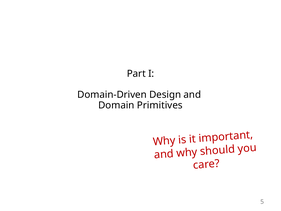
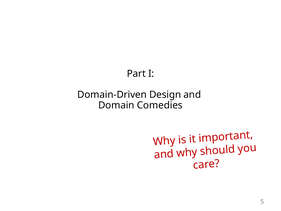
Primitives: Primitives -> Comedies
